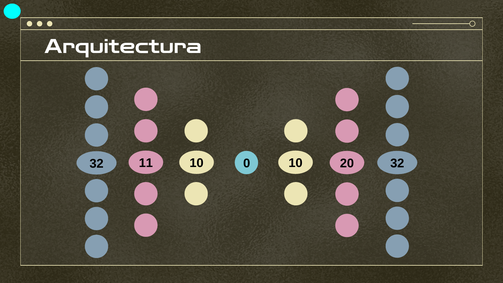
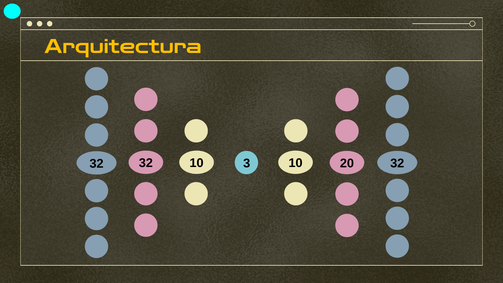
Arquitectura colour: white -> yellow
32 11: 11 -> 32
0: 0 -> 3
